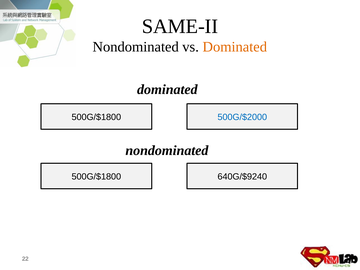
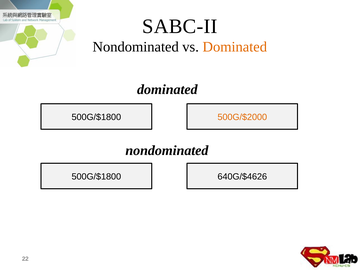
SAME-II: SAME-II -> SABC-II
500G/$2000 colour: blue -> orange
640G/$9240: 640G/$9240 -> 640G/$4626
